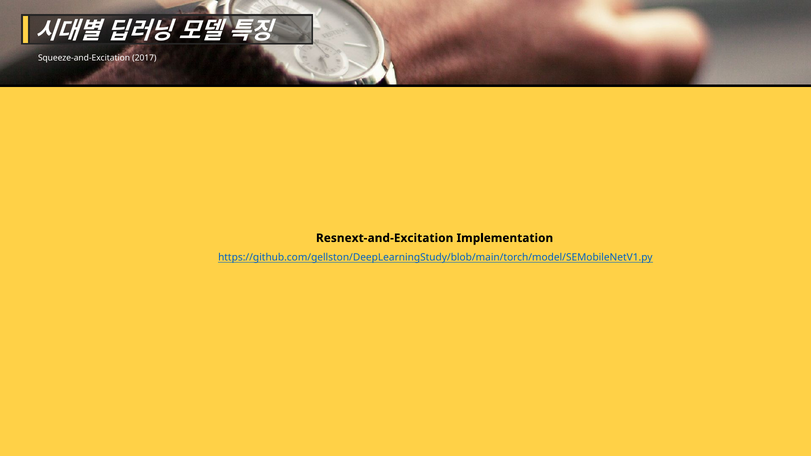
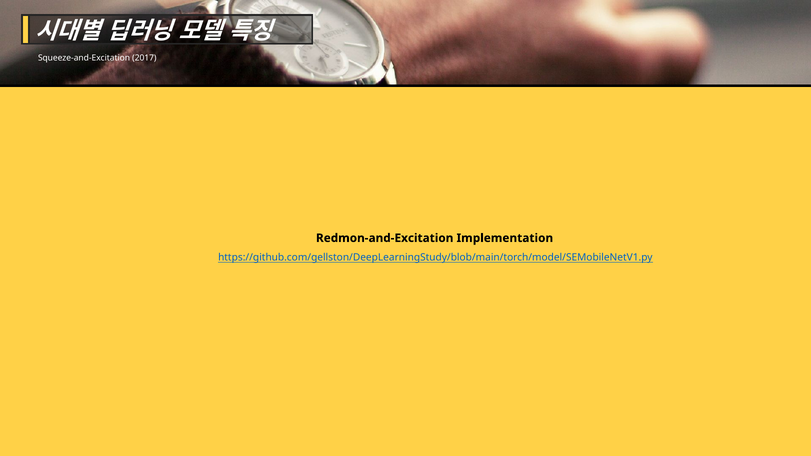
Resnext-and-Excitation: Resnext-and-Excitation -> Redmon-and-Excitation
